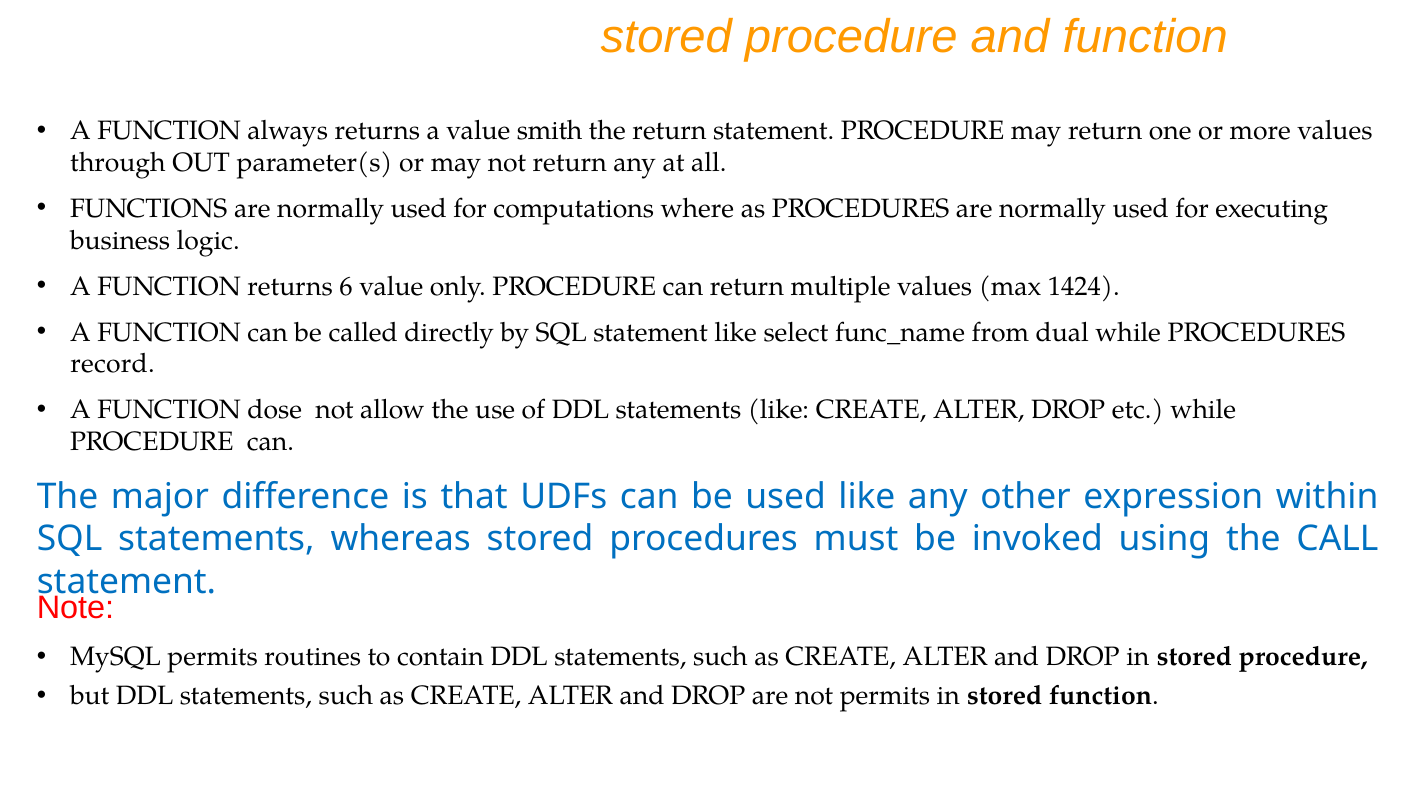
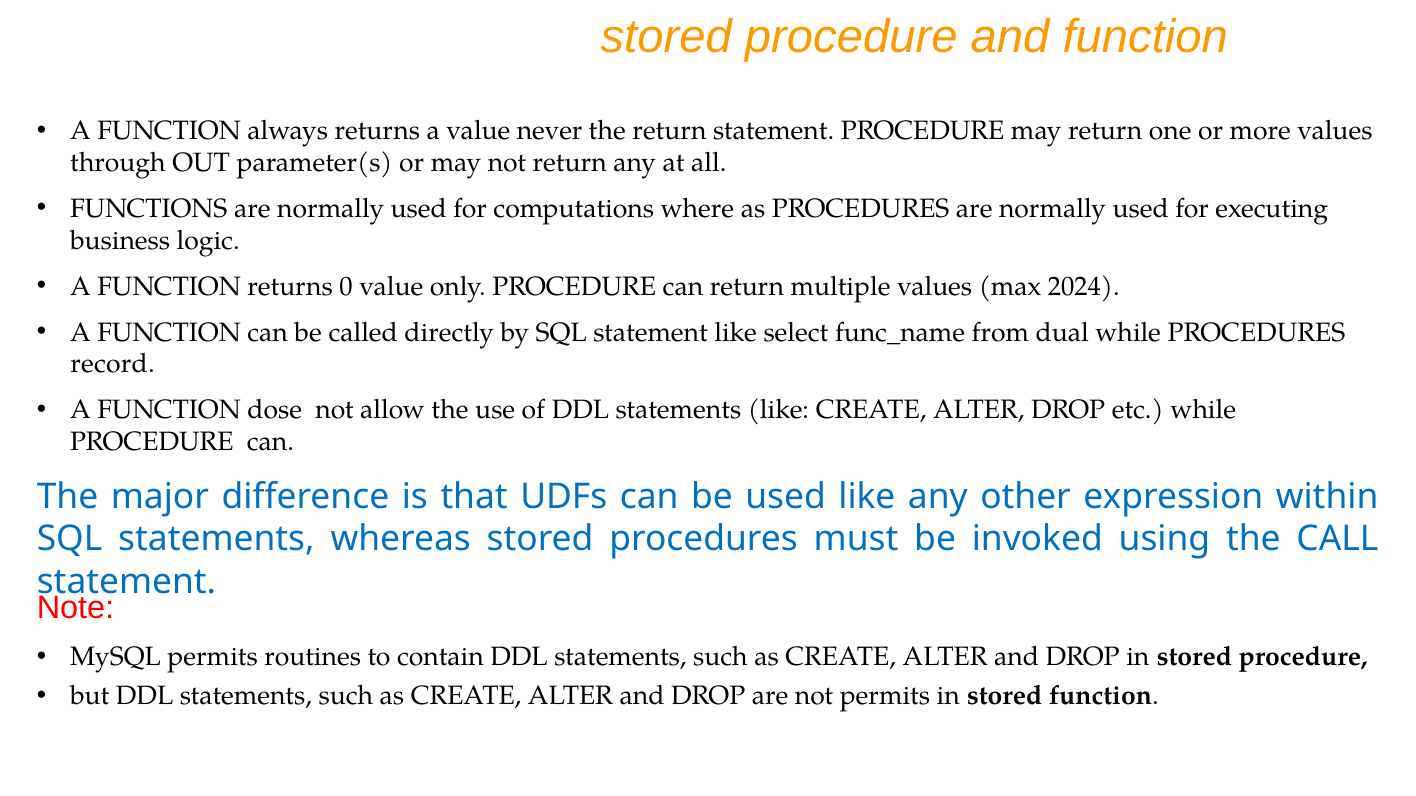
smith: smith -> never
6: 6 -> 0
1424: 1424 -> 2024
